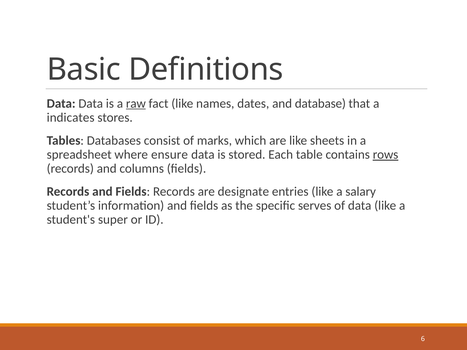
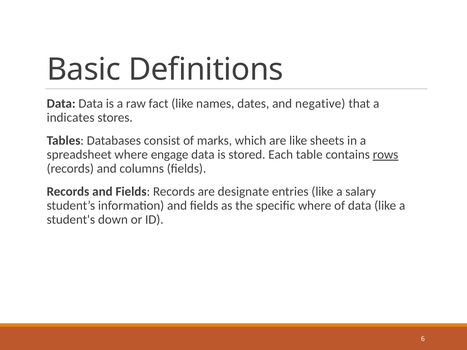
raw underline: present -> none
database: database -> negative
ensure: ensure -> engage
specific serves: serves -> where
super: super -> down
